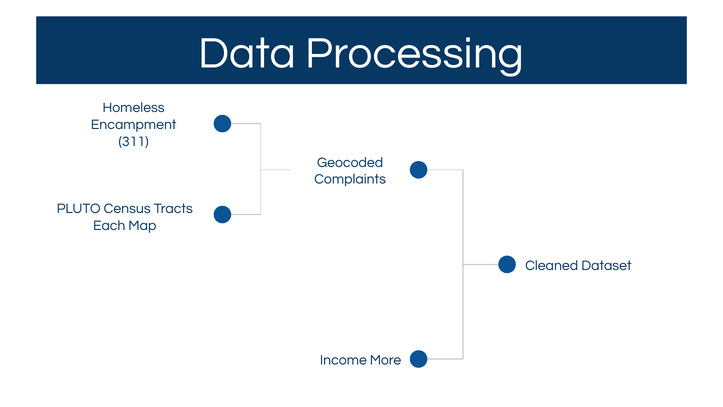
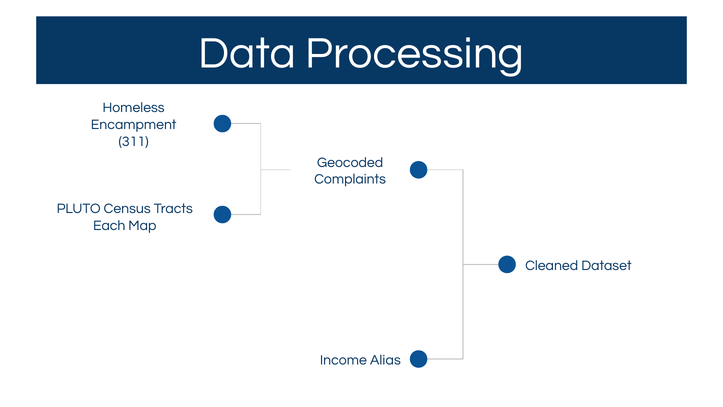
More: More -> Alias
